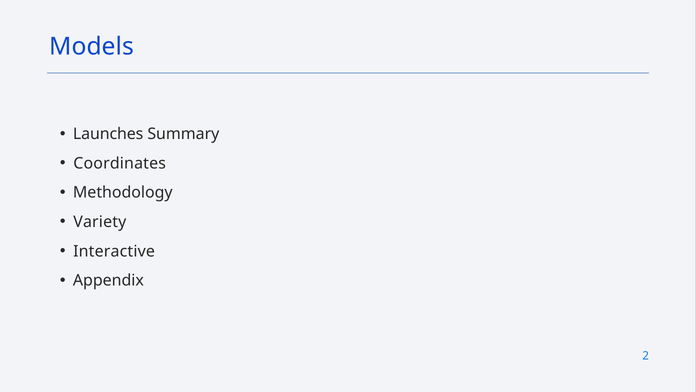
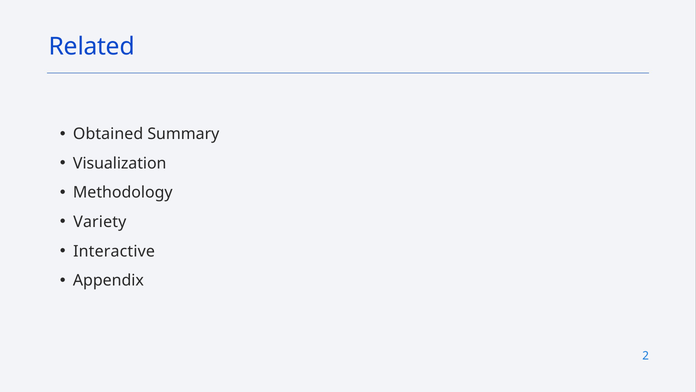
Models: Models -> Related
Launches: Launches -> Obtained
Coordinates: Coordinates -> Visualization
